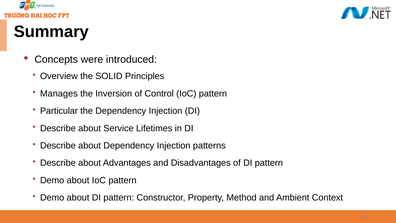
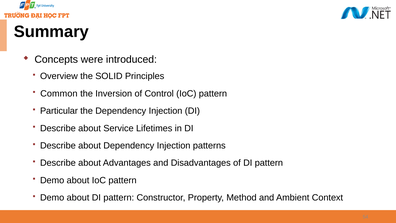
Manages: Manages -> Common
